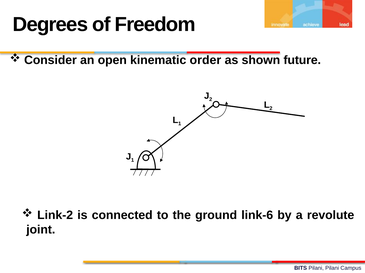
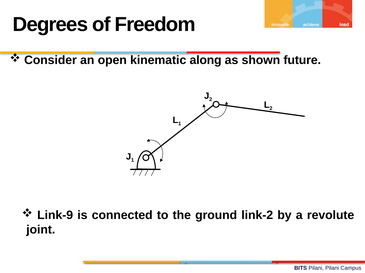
order: order -> along
Link-2: Link-2 -> Link-9
link-6: link-6 -> link-2
